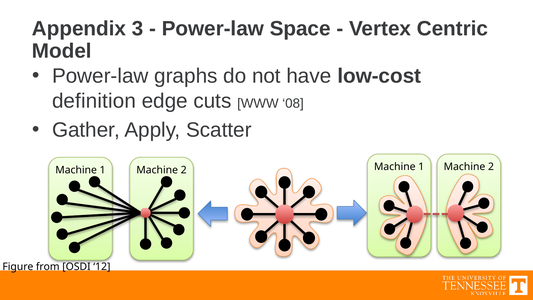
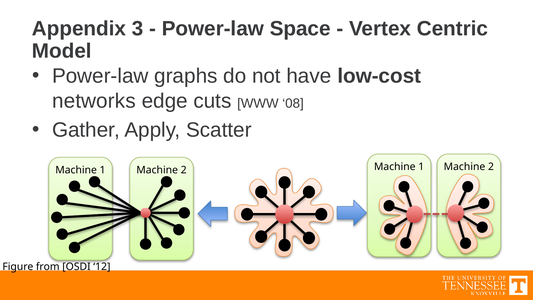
definition: definition -> networks
